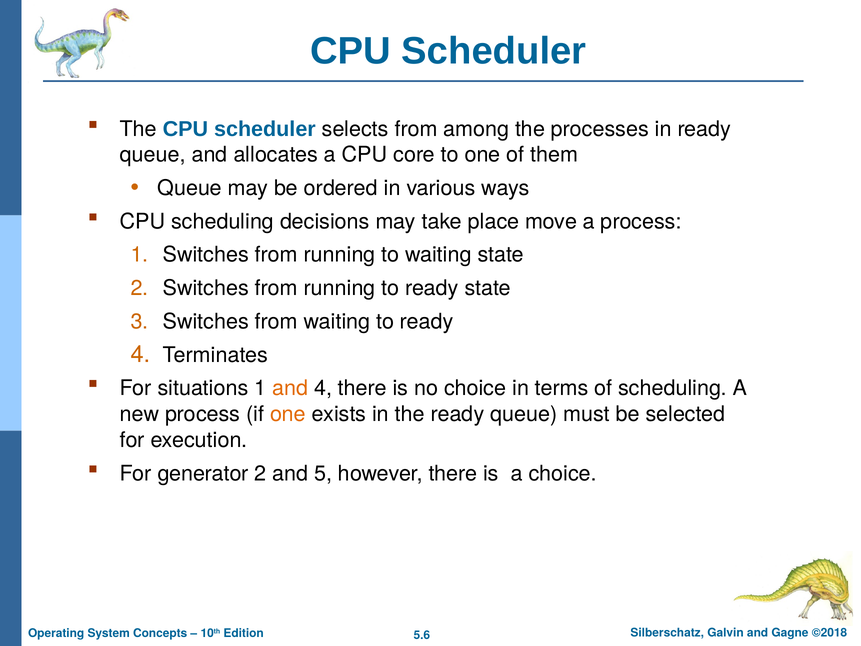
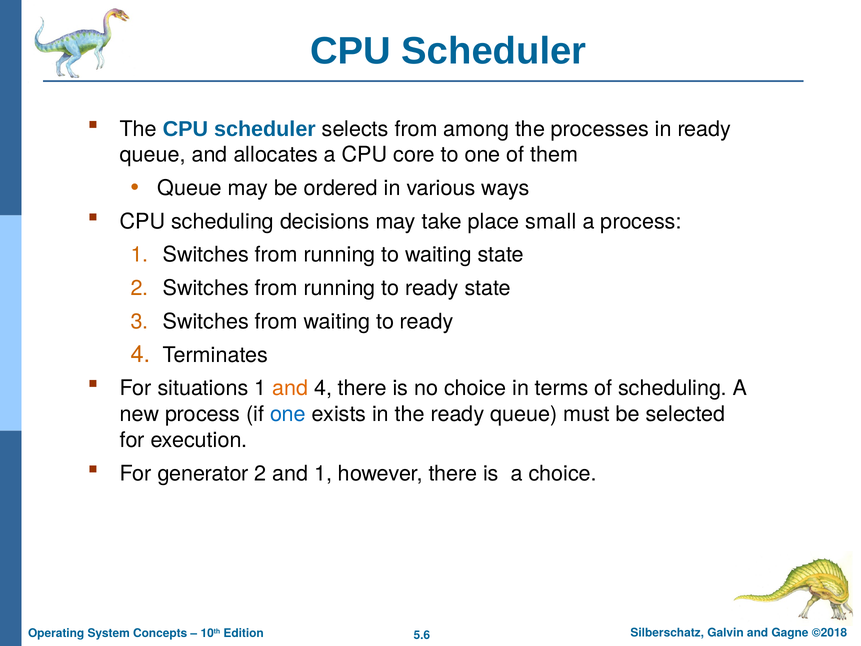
move: move -> small
one at (288, 414) colour: orange -> blue
and 5: 5 -> 1
